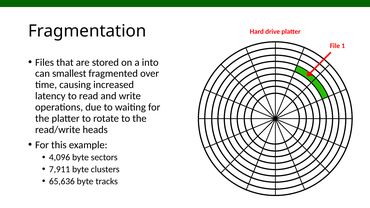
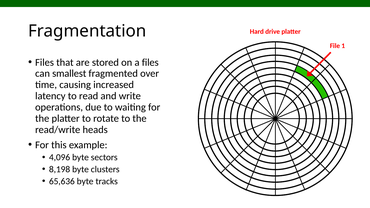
a into: into -> files
7,911: 7,911 -> 8,198
